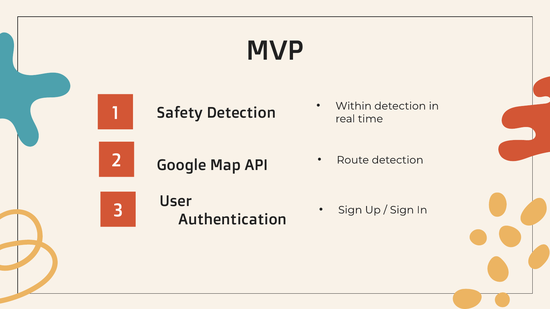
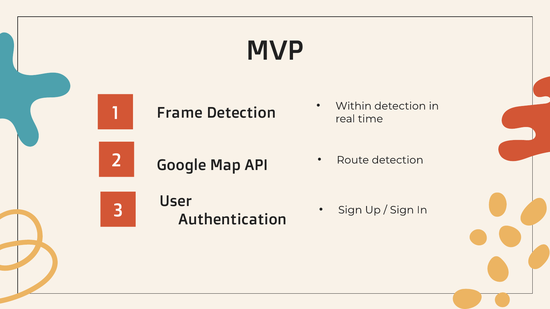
Safety: Safety -> Frame
